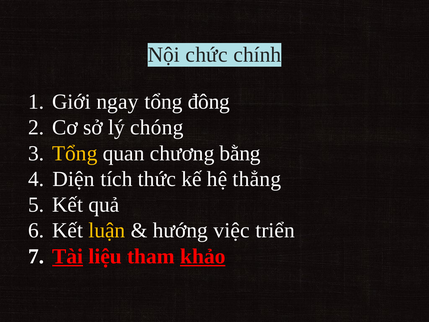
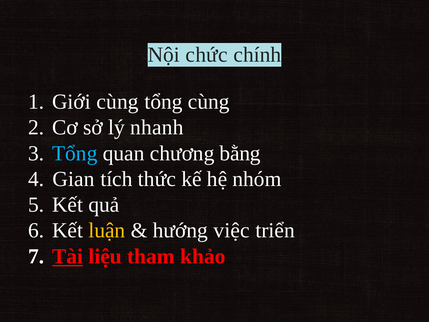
Giới ngay: ngay -> cùng
tổng đông: đông -> cùng
chóng: chóng -> nhanh
Tổng at (75, 153) colour: yellow -> light blue
Diện: Diện -> Gian
thẳng: thẳng -> nhóm
khảo underline: present -> none
